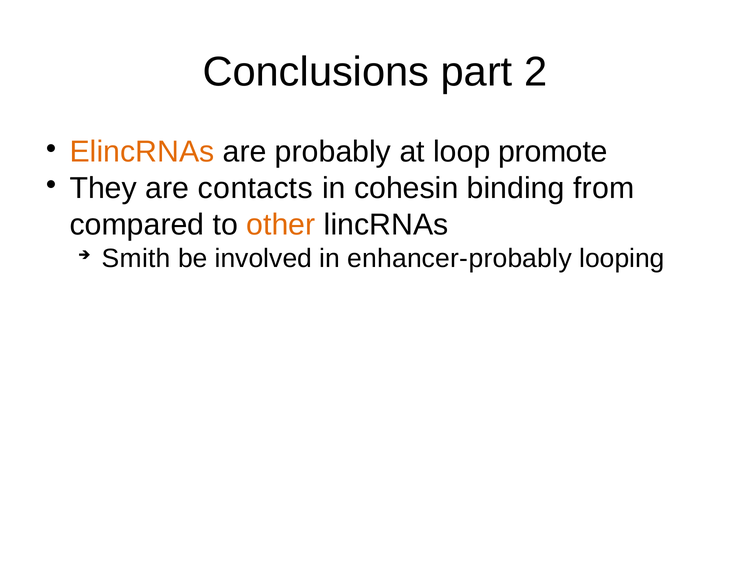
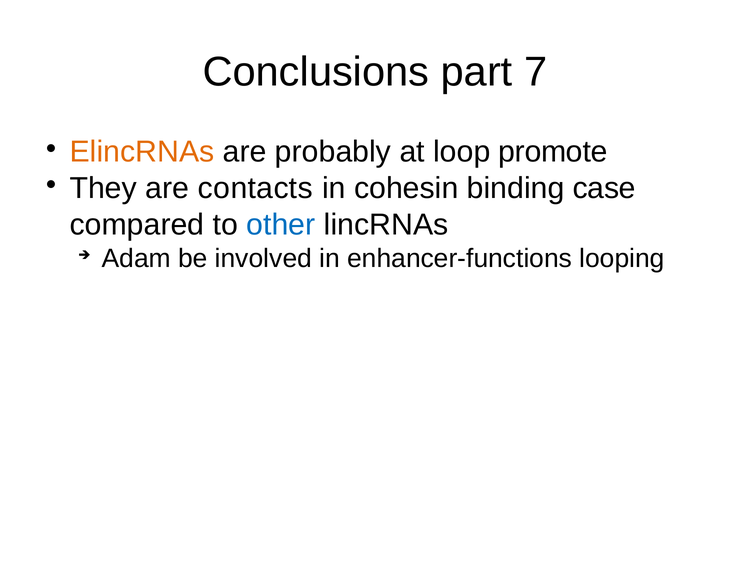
2: 2 -> 7
from: from -> case
other colour: orange -> blue
Smith: Smith -> Adam
enhancer-probably: enhancer-probably -> enhancer-functions
